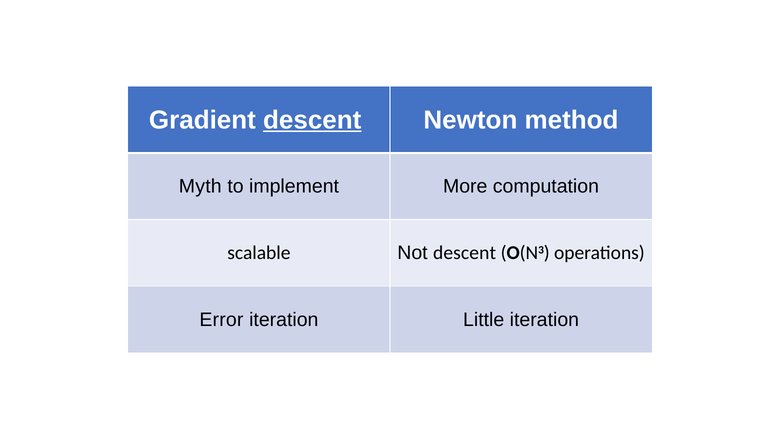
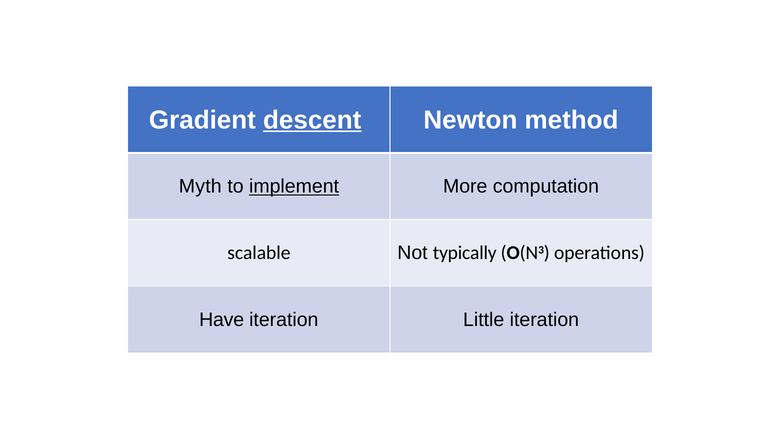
implement underline: none -> present
Not descent: descent -> typically
Error: Error -> Have
